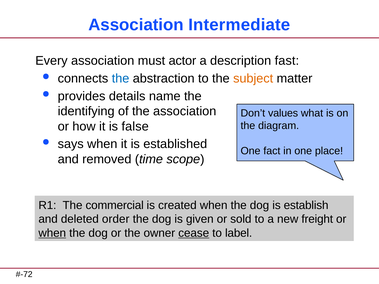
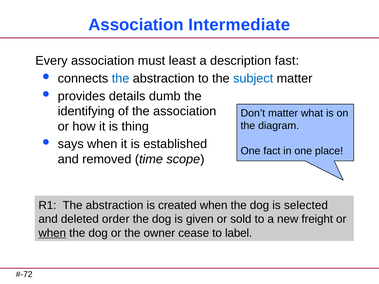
actor: actor -> least
subject colour: orange -> blue
name: name -> dumb
Don’t values: values -> matter
false: false -> thing
R1 The commercial: commercial -> abstraction
establish: establish -> selected
cease underline: present -> none
